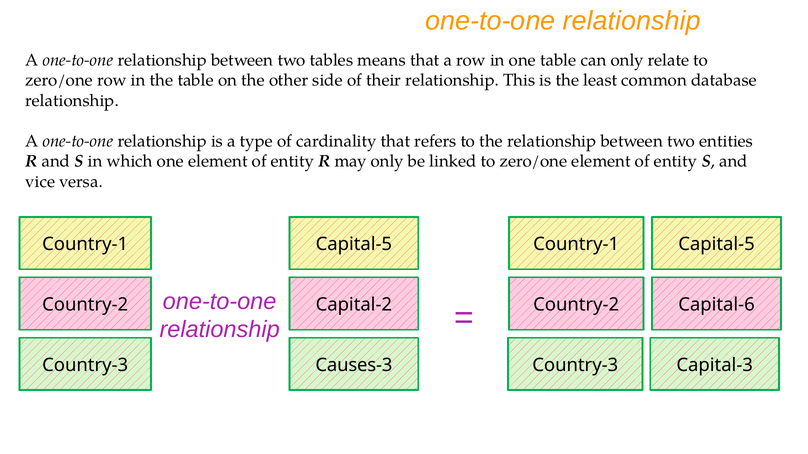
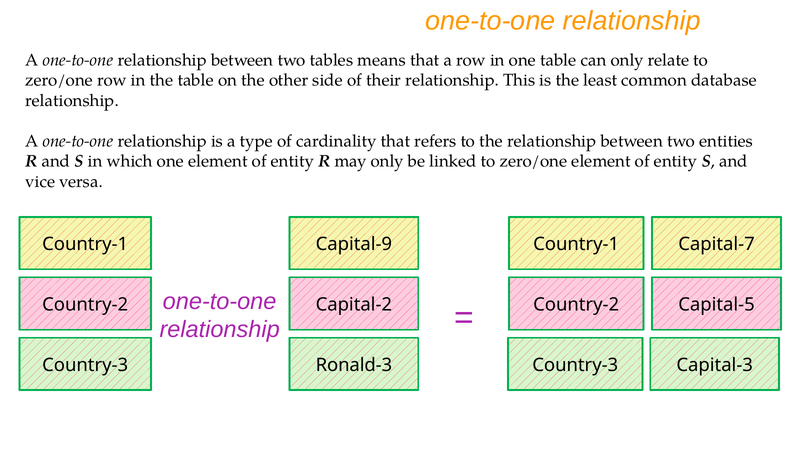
Country-1 Capital-5: Capital-5 -> Capital-9
Capital-5 at (717, 245): Capital-5 -> Capital-7
Capital-6: Capital-6 -> Capital-5
Causes-3: Causes-3 -> Ronald-3
